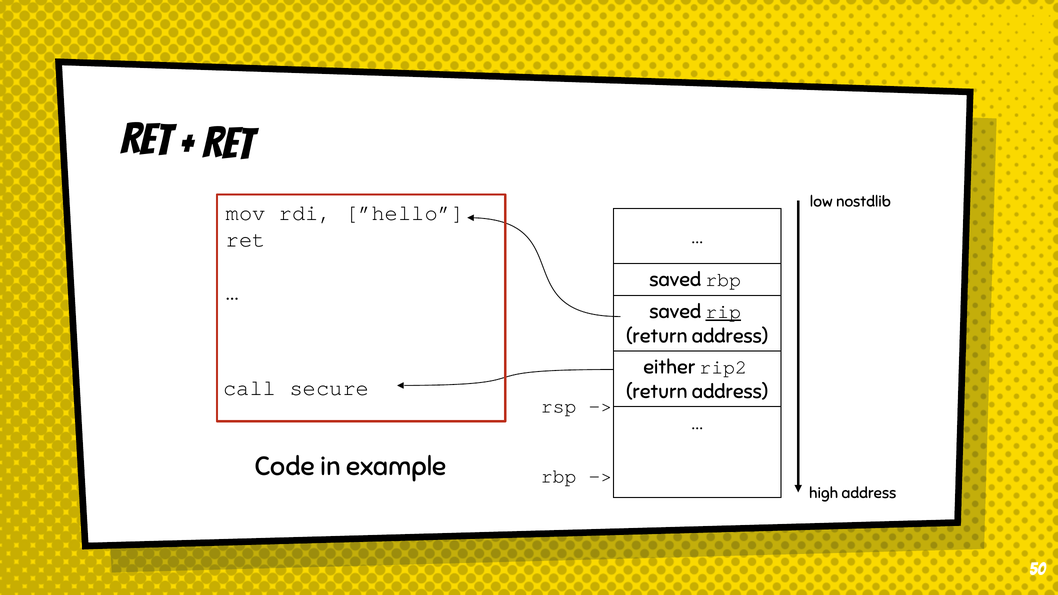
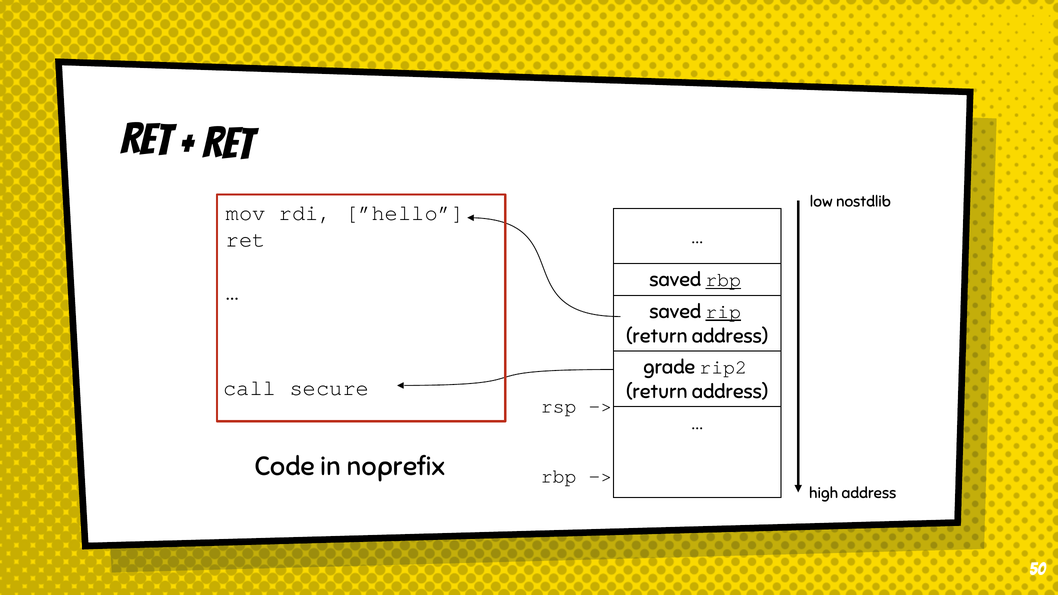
rbp at (723, 280) underline: none -> present
either: either -> grade
example: example -> noprefix
